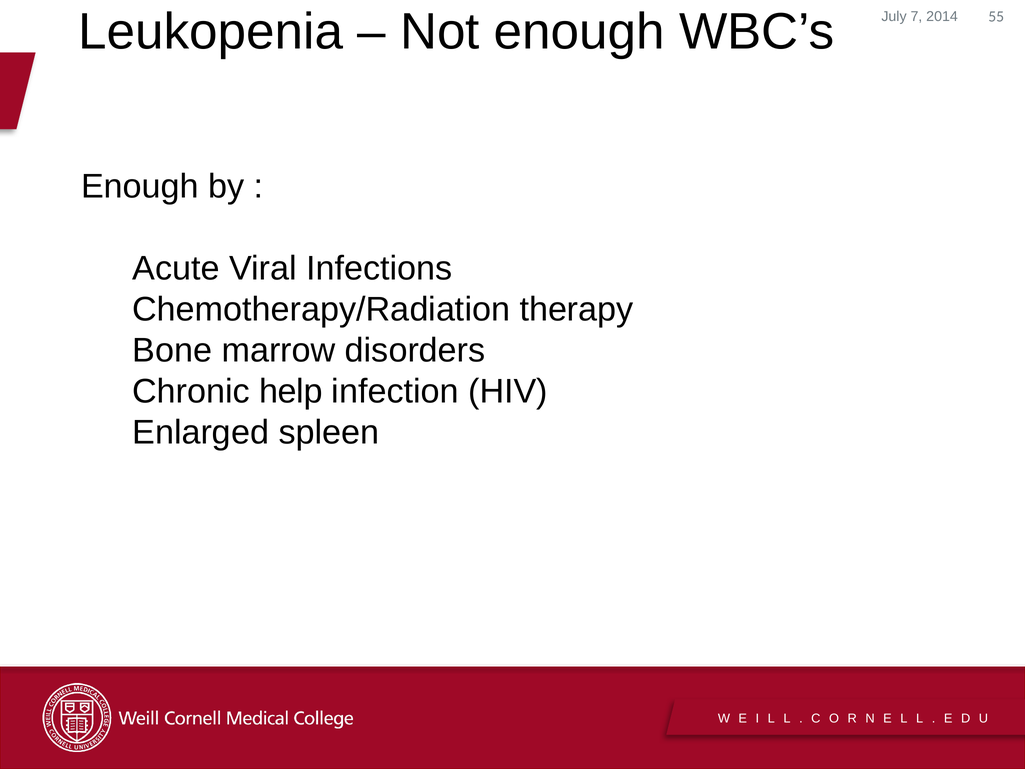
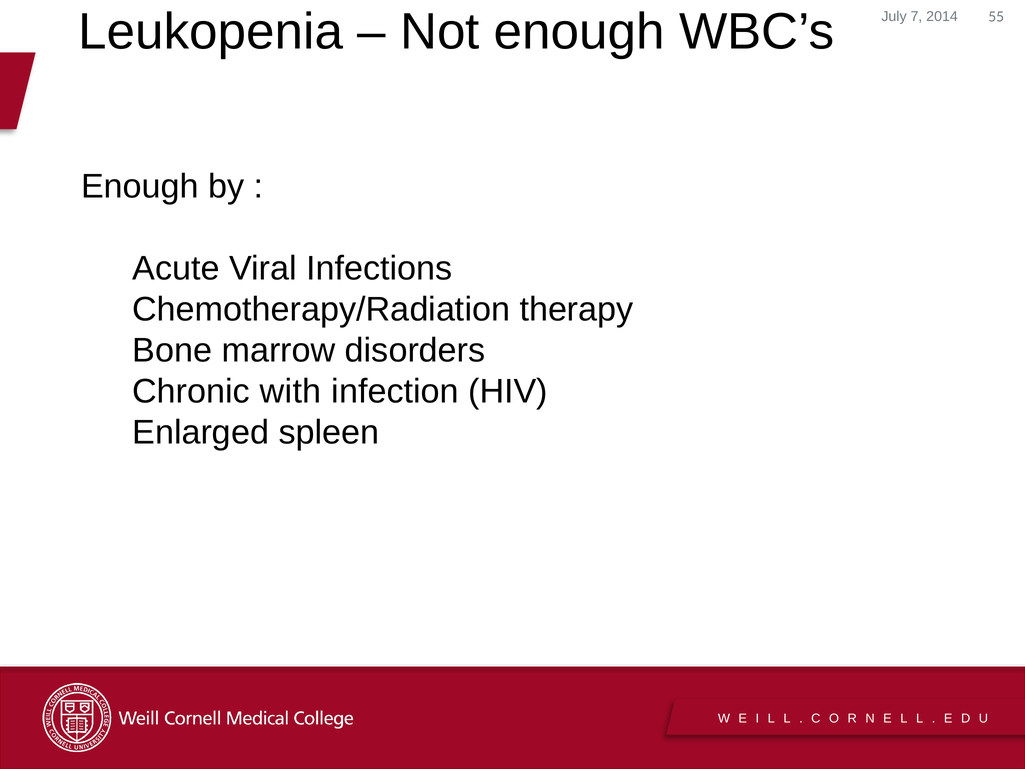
help: help -> with
